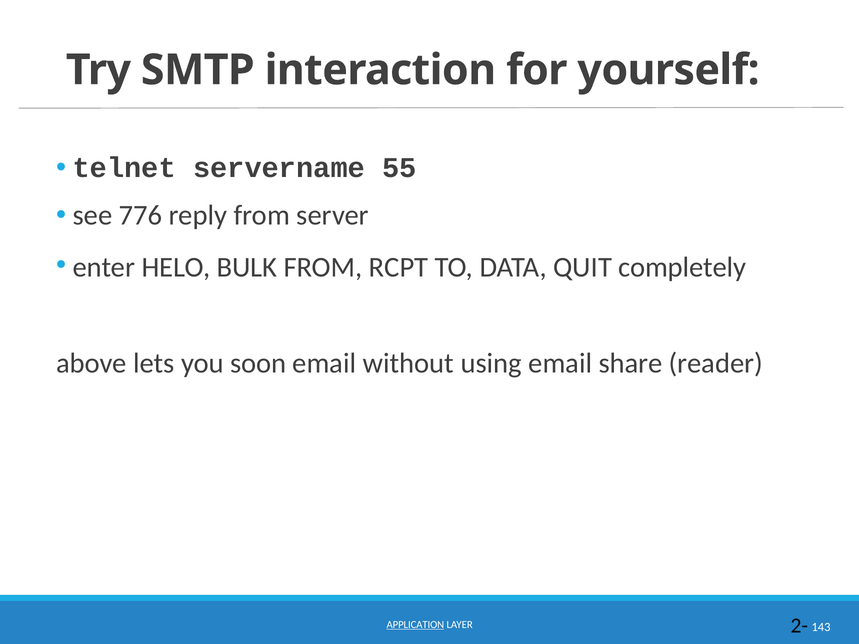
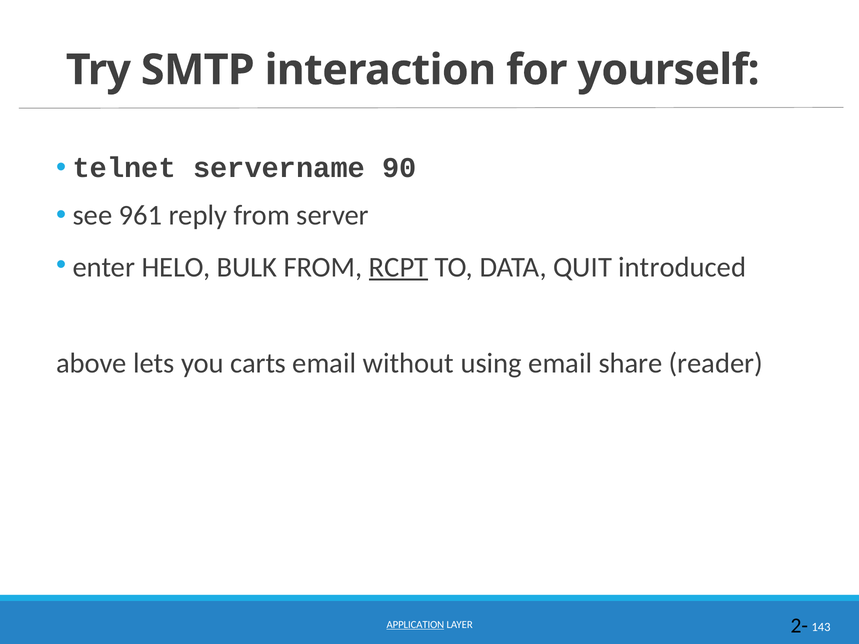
55: 55 -> 90
776: 776 -> 961
RCPT underline: none -> present
completely: completely -> introduced
soon: soon -> carts
